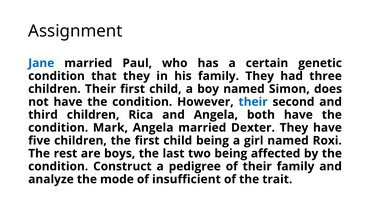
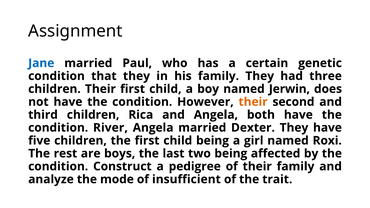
Simon: Simon -> Jerwin
their at (253, 102) colour: blue -> orange
Mark: Mark -> River
